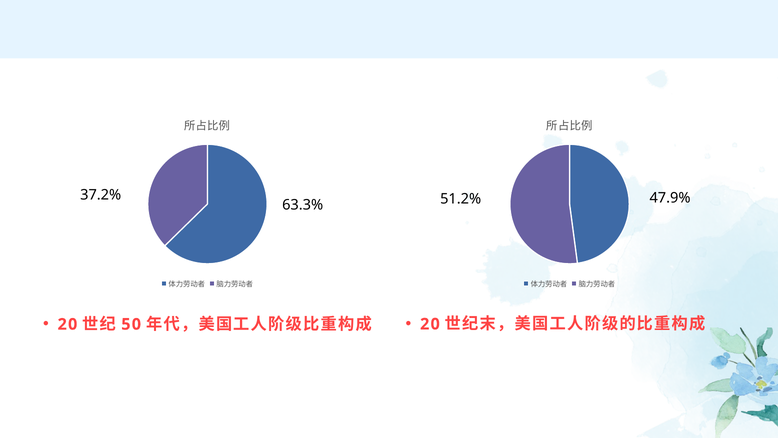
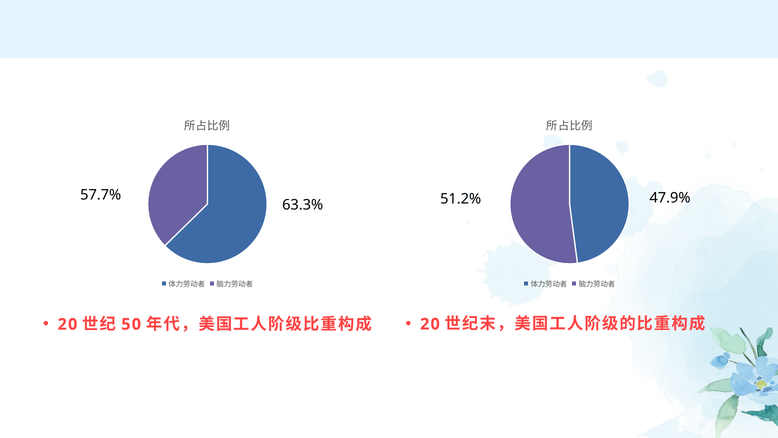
37.2%: 37.2% -> 57.7%
